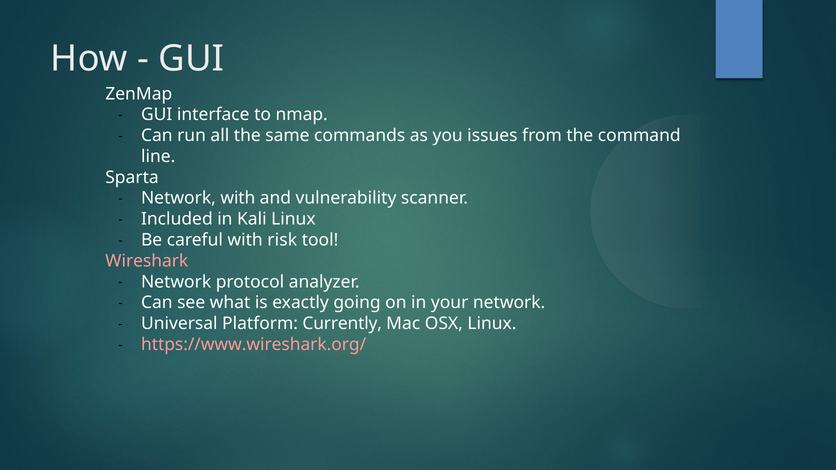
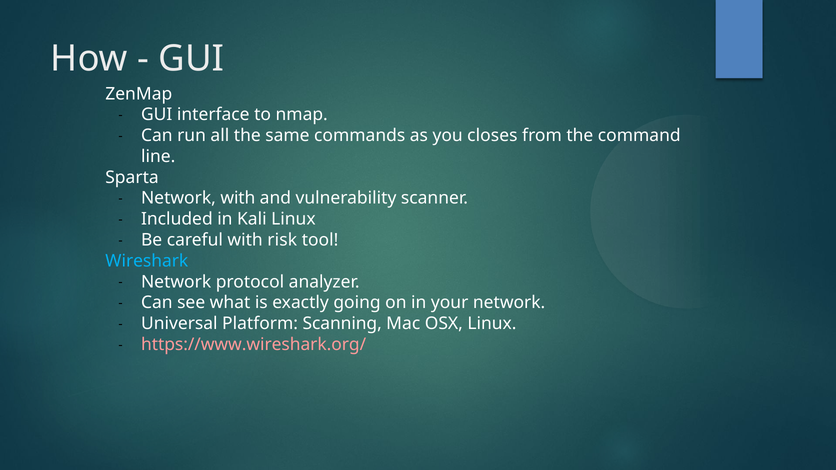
issues: issues -> closes
Wireshark colour: pink -> light blue
Currently: Currently -> Scanning
